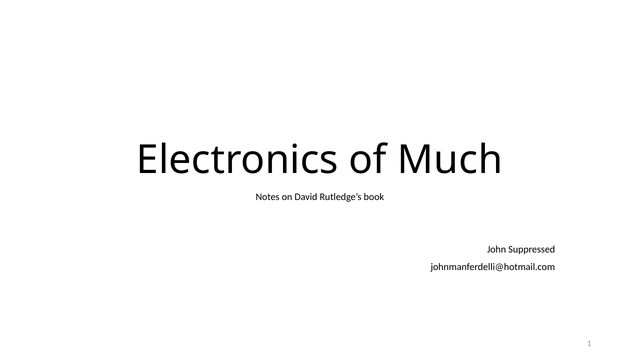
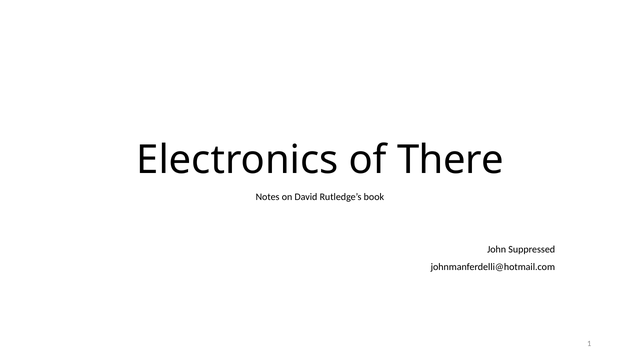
Much: Much -> There
